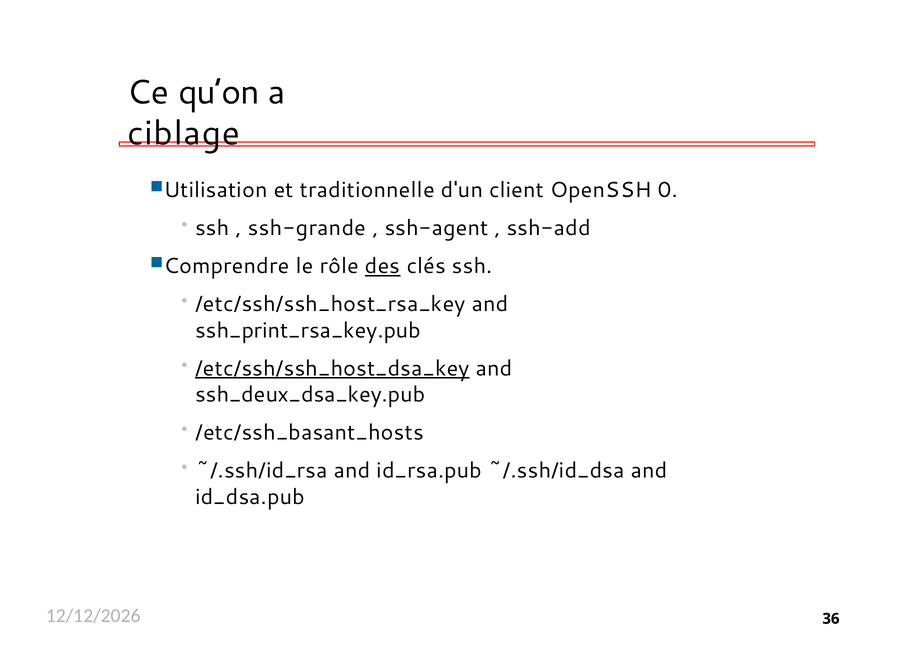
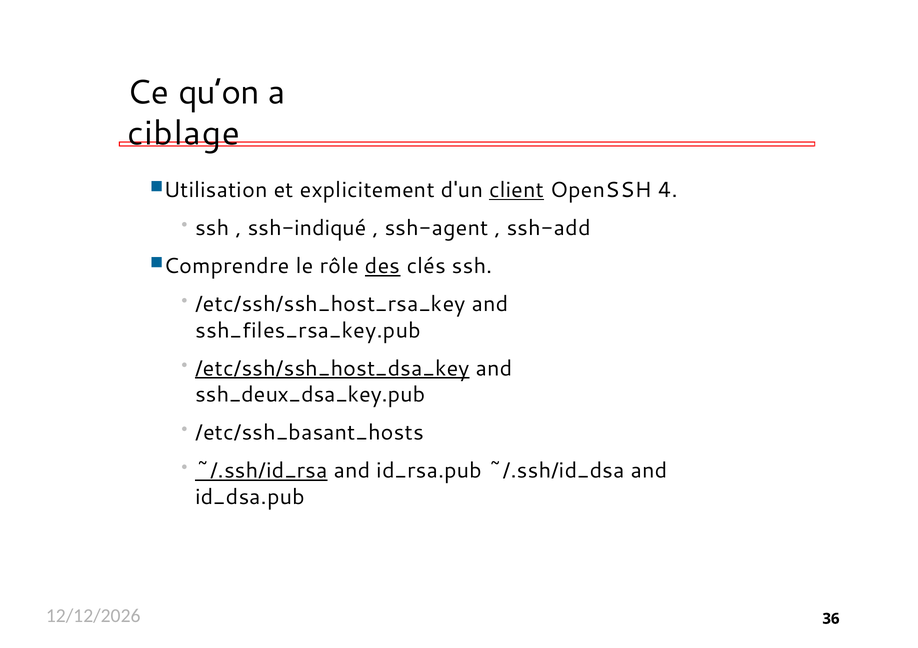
traditionnelle: traditionnelle -> explicitement
client underline: none -> present
0: 0 -> 4
ssh-grande: ssh-grande -> ssh-indiqué
ssh_print_rsa_key.pub: ssh_print_rsa_key.pub -> ssh_files_rsa_key.pub
~/.ssh/id_rsa underline: none -> present
